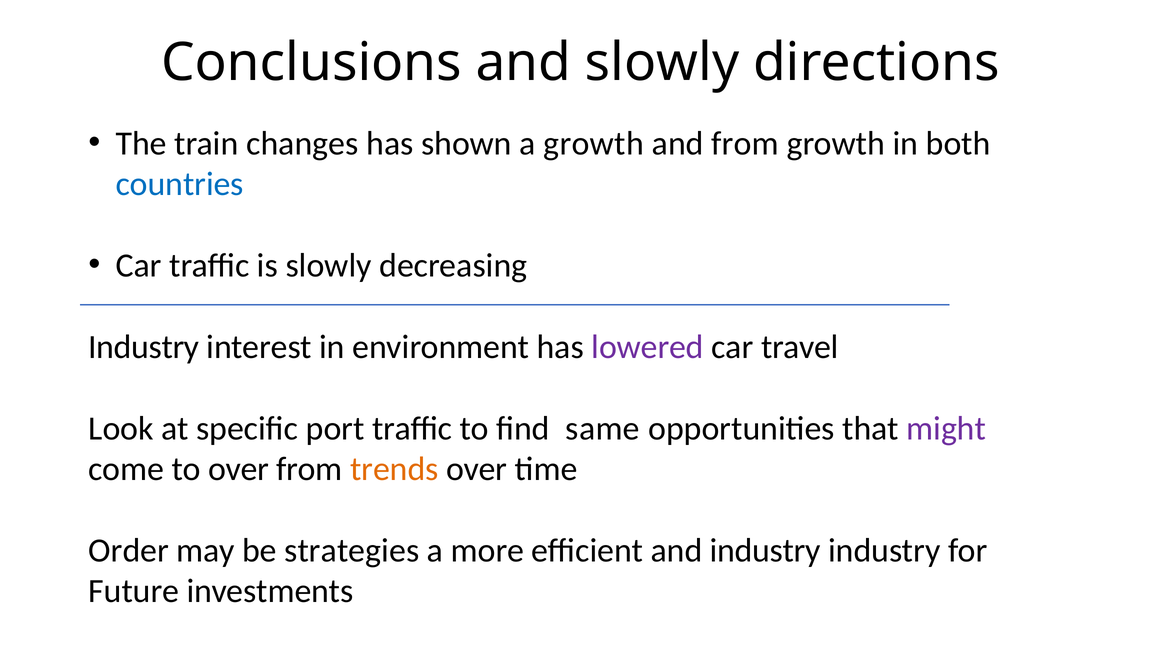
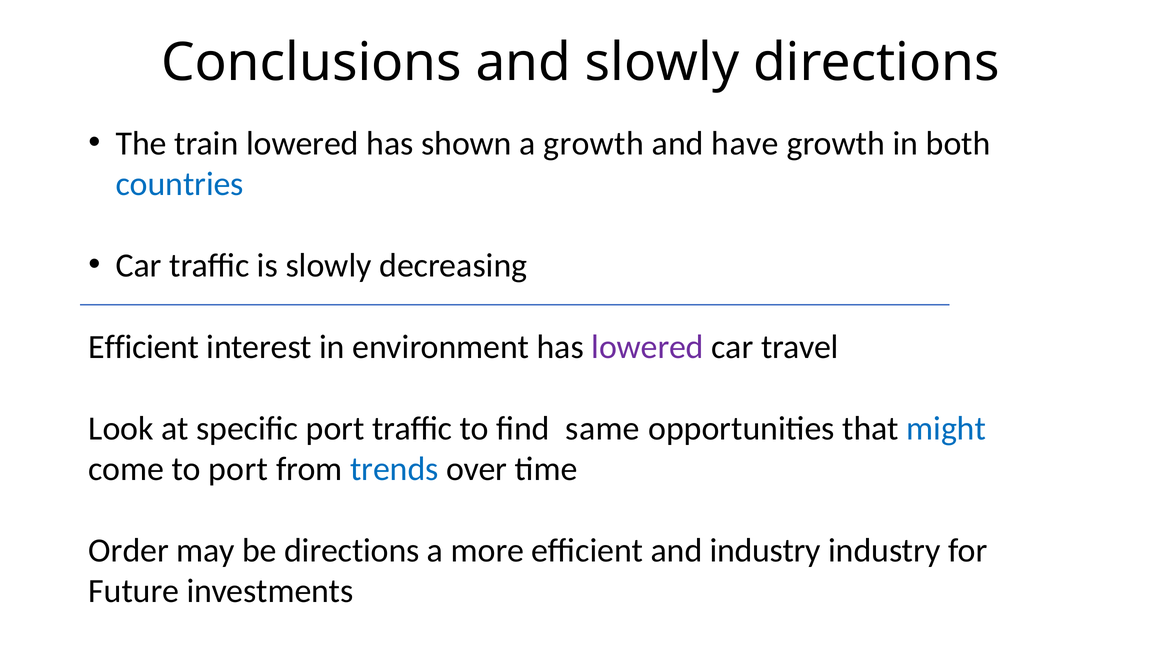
train changes: changes -> lowered
and from: from -> have
Industry at (144, 347): Industry -> Efficient
might colour: purple -> blue
to over: over -> port
trends colour: orange -> blue
be strategies: strategies -> directions
